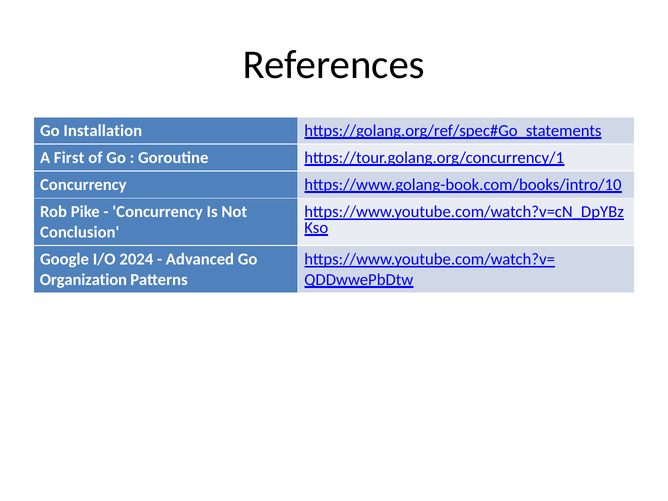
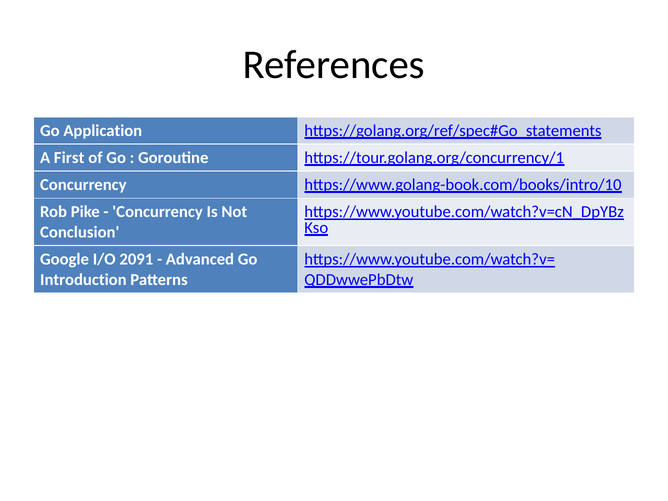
Installation: Installation -> Application
2024: 2024 -> 2091
Organization: Organization -> Introduction
